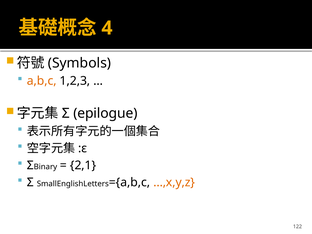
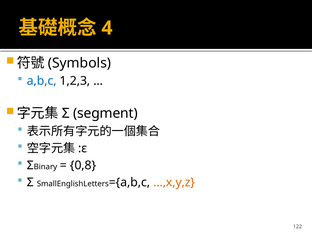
a,b,c colour: orange -> blue
epilogue: epilogue -> segment
2,1: 2,1 -> 0,8
